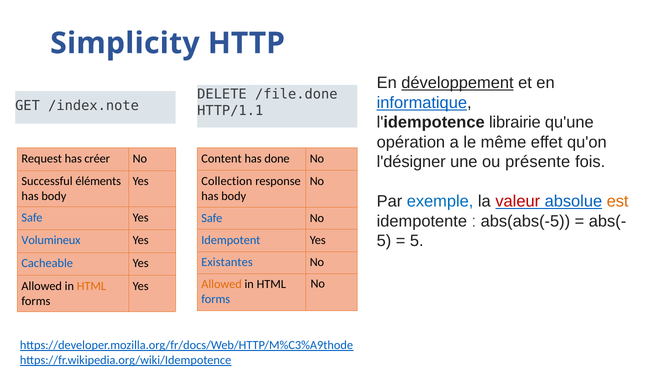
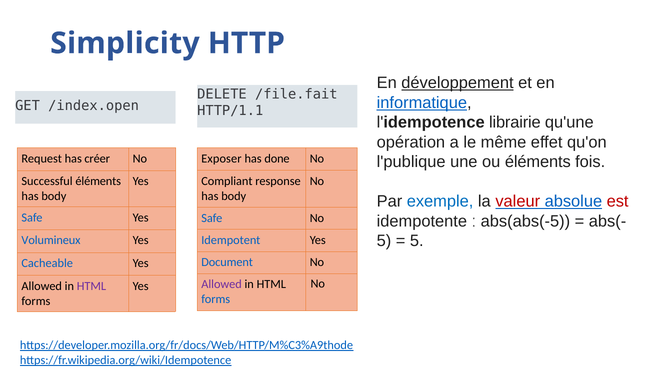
/file.done: /file.done -> /file.fait
/index.note: /index.note -> /index.open
Content: Content -> Exposer
l'désigner: l'désigner -> l'publique
ou présente: présente -> éléments
Collection: Collection -> Compliant
est colour: orange -> red
Existantes: Existantes -> Document
Allowed at (222, 284) colour: orange -> purple
HTML at (91, 286) colour: orange -> purple
